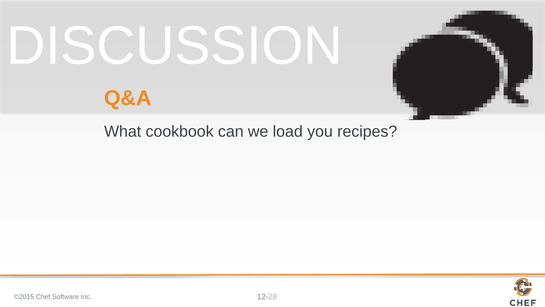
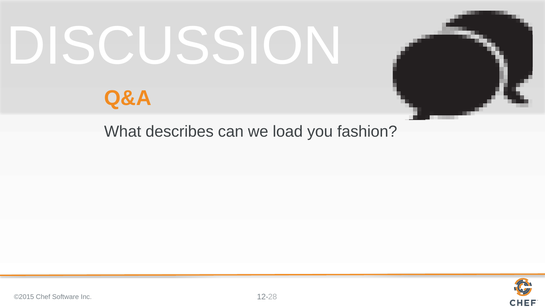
cookbook: cookbook -> describes
recipes: recipes -> fashion
